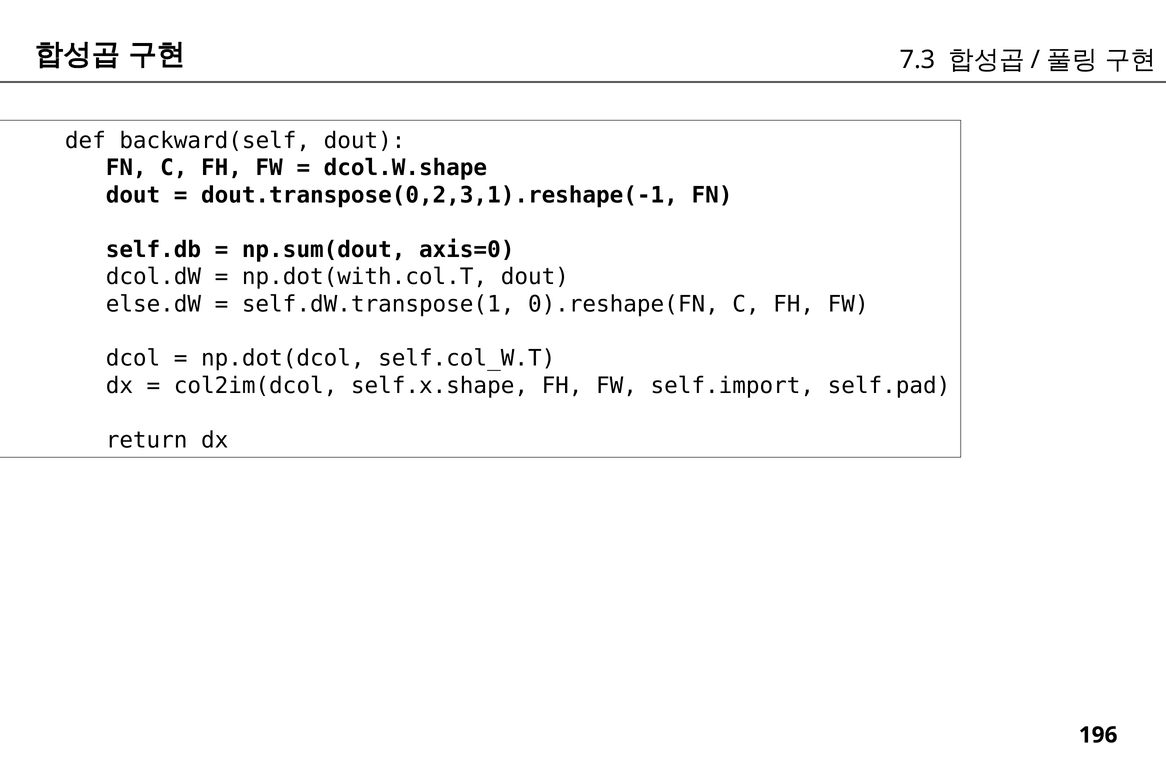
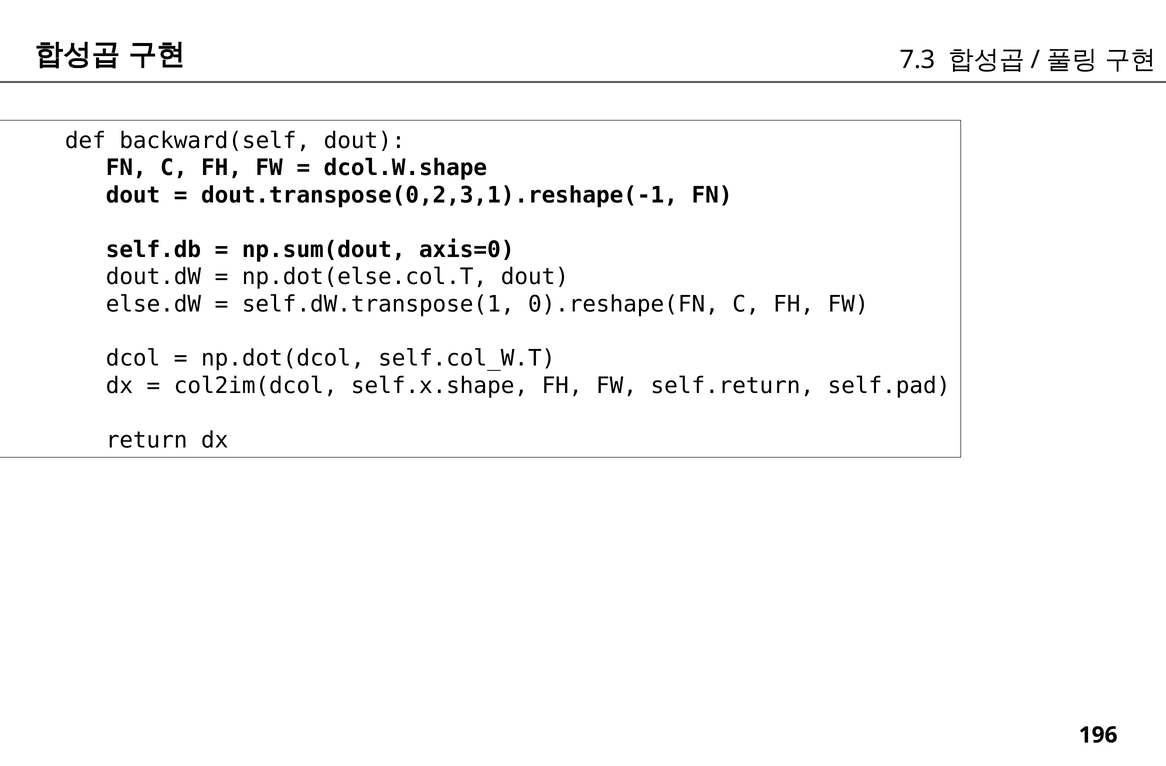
dcol.dW: dcol.dW -> dout.dW
np.dot(with.col.T: np.dot(with.col.T -> np.dot(else.col.T
self.import: self.import -> self.return
